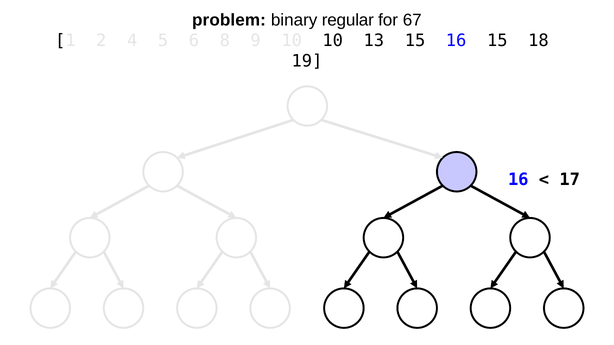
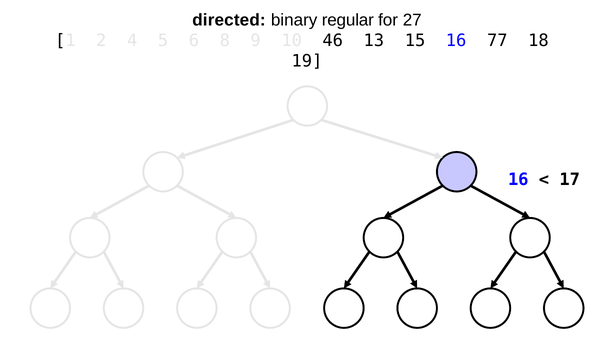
problem: problem -> directed
67: 67 -> 27
10 10: 10 -> 46
16 15: 15 -> 77
